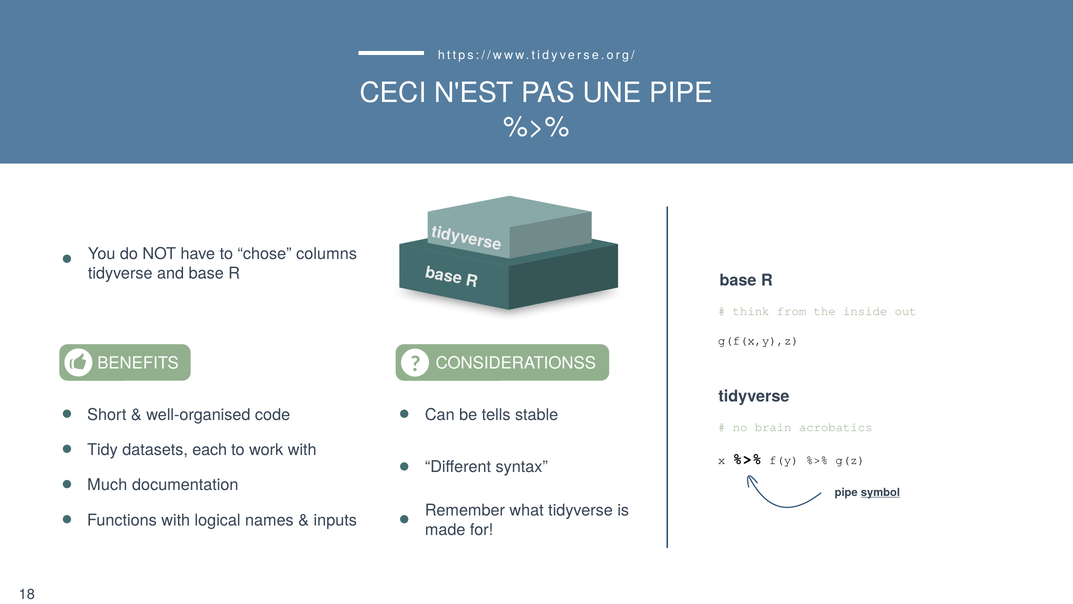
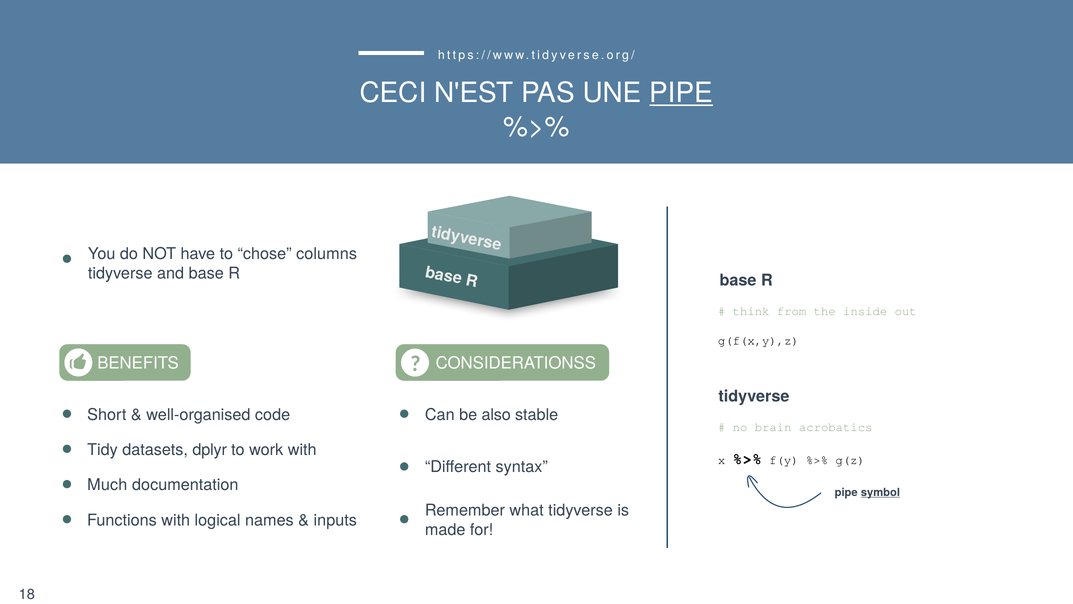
PIPE at (681, 93) underline: none -> present
tells: tells -> also
each: each -> dplyr
